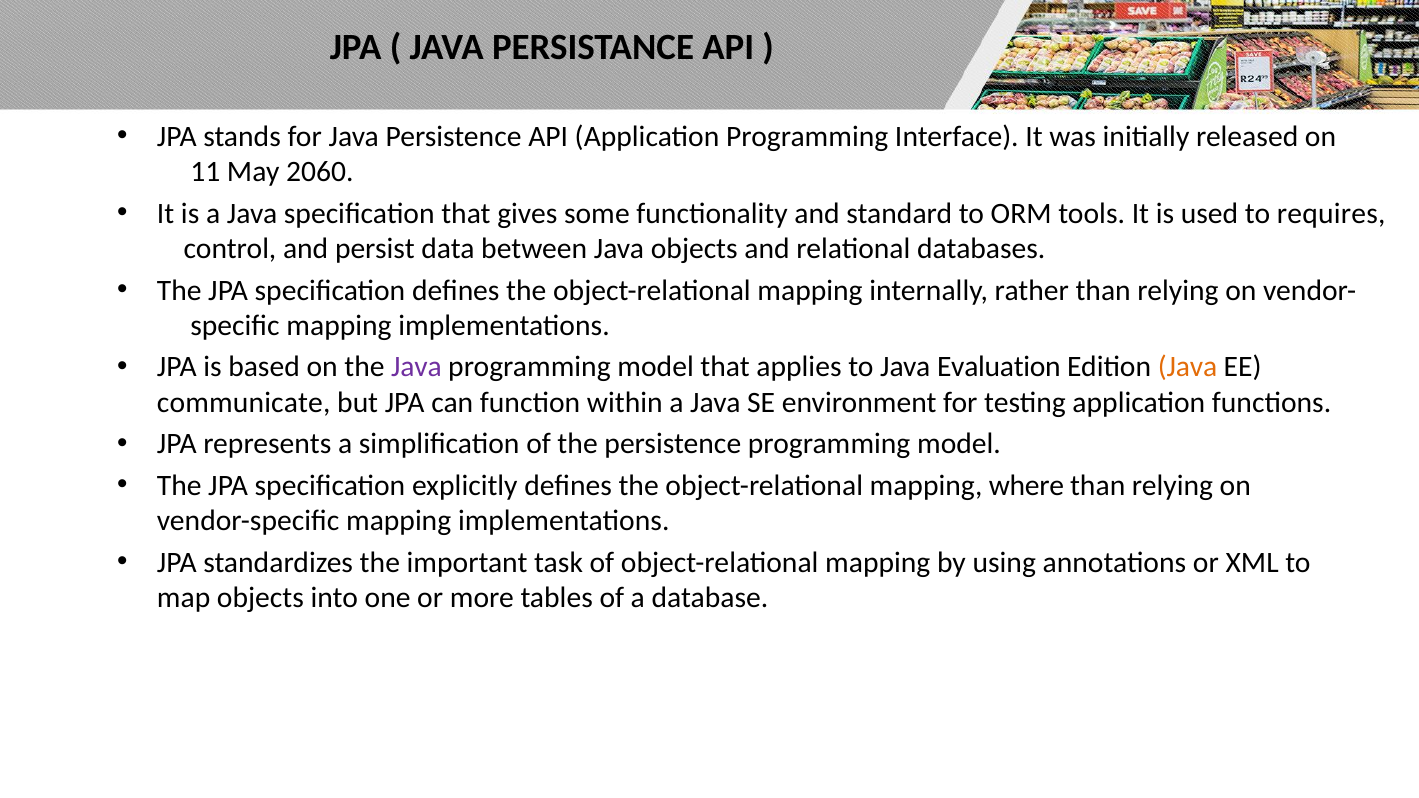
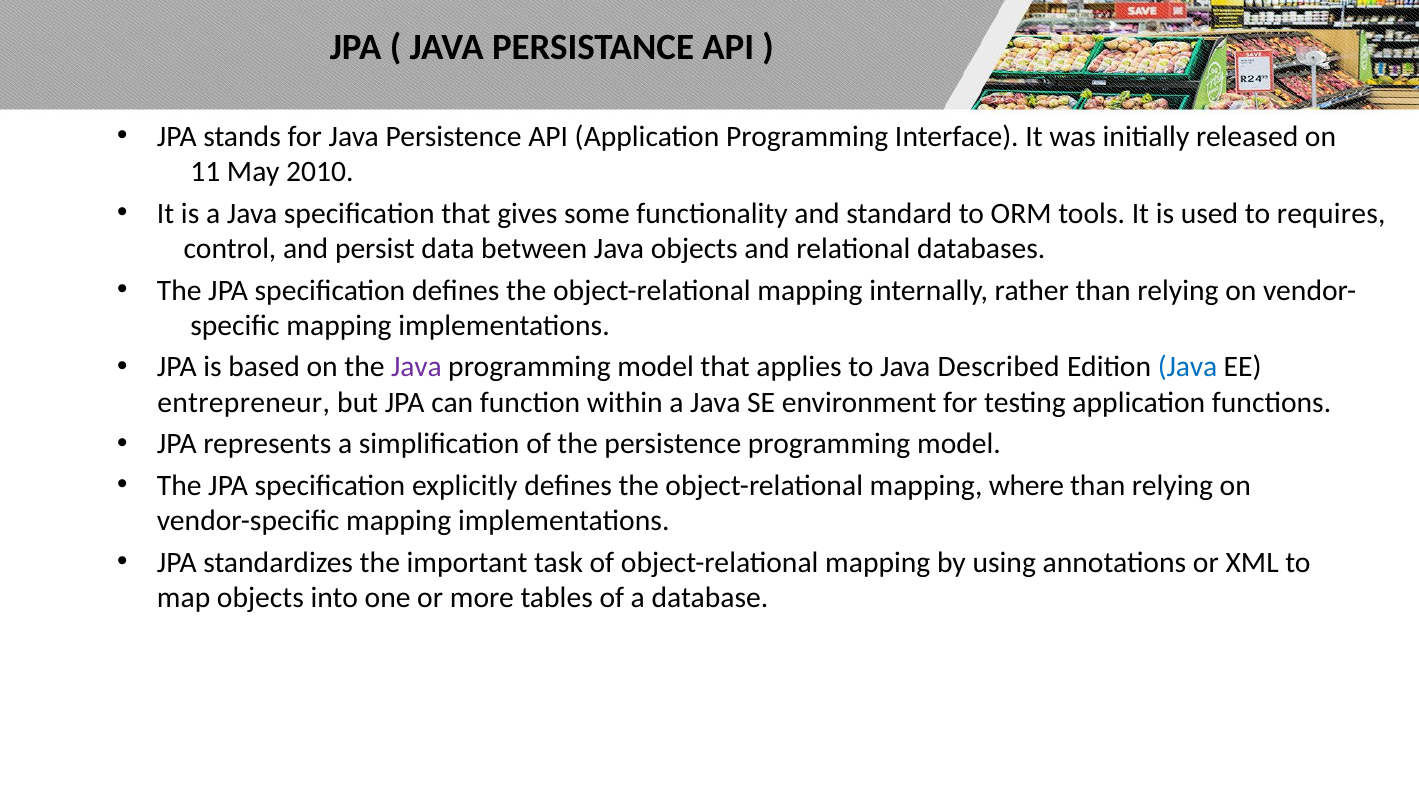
2060: 2060 -> 2010
Evaluation: Evaluation -> Described
Java at (1188, 367) colour: orange -> blue
communicate: communicate -> entrepreneur
